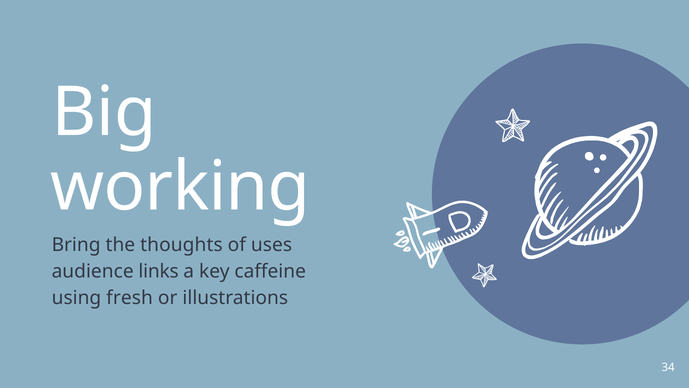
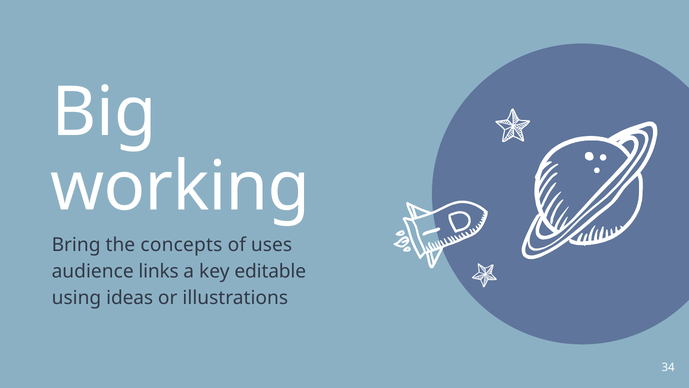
thoughts: thoughts -> concepts
caffeine: caffeine -> editable
fresh: fresh -> ideas
